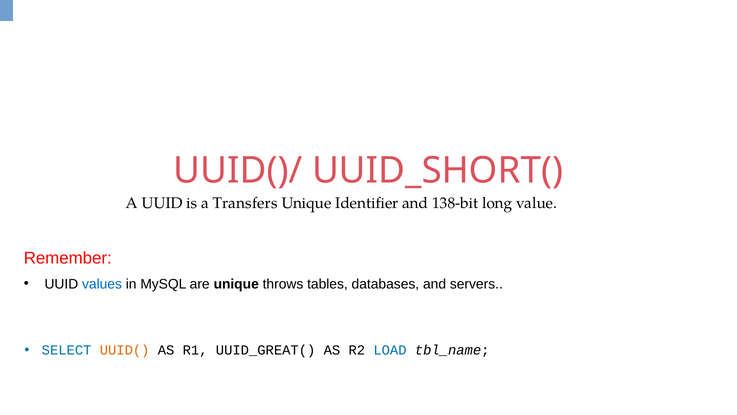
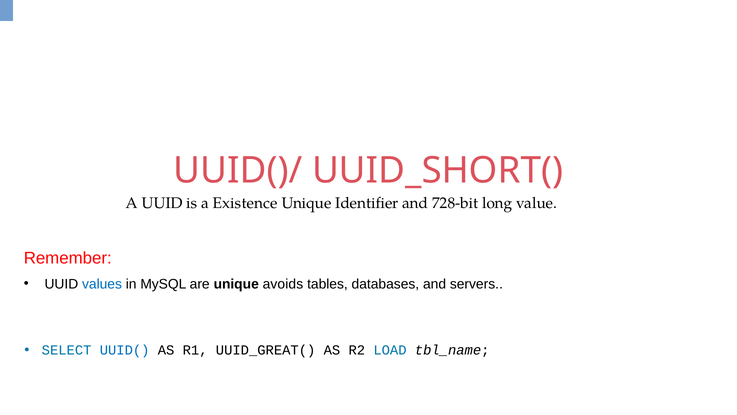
Transfers: Transfers -> Existence
138-bit: 138-bit -> 728-bit
throws: throws -> avoids
UUID( colour: orange -> blue
